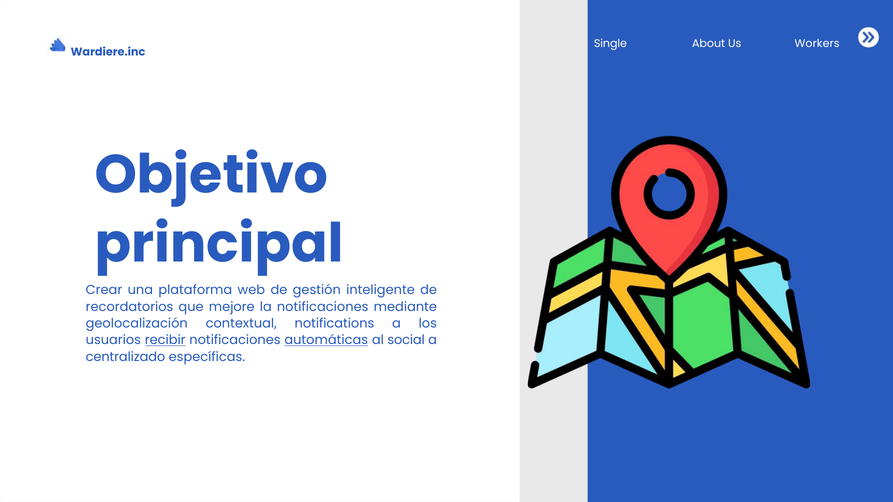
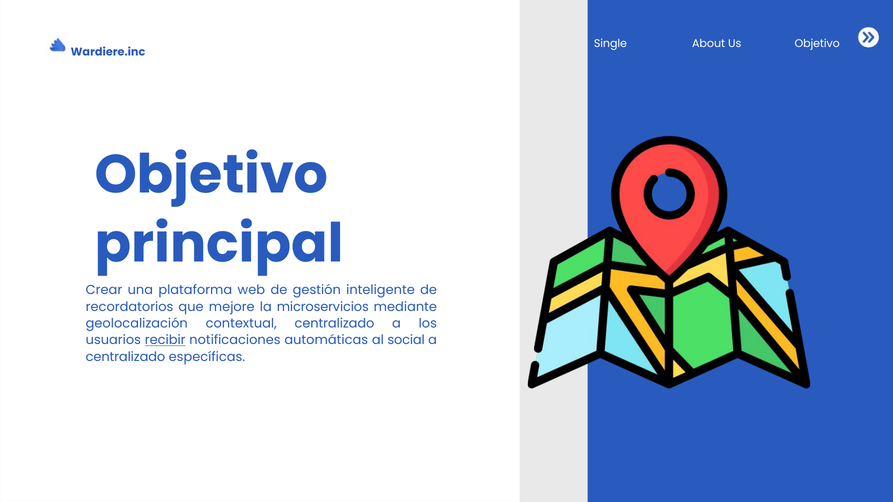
Us Workers: Workers -> Objetivo
la notificaciones: notificaciones -> microservicios
contextual notifications: notifications -> centralizado
automáticas underline: present -> none
